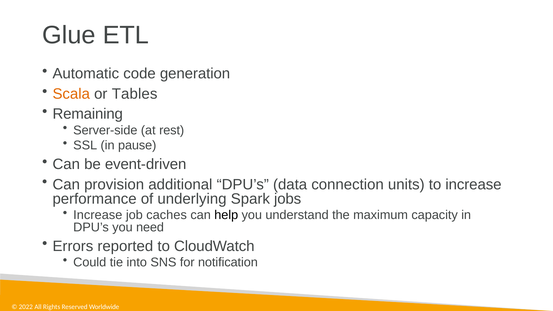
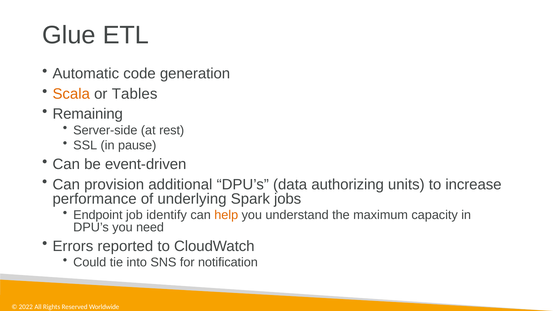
connection: connection -> authorizing
Increase at (98, 215): Increase -> Endpoint
caches: caches -> identify
help colour: black -> orange
